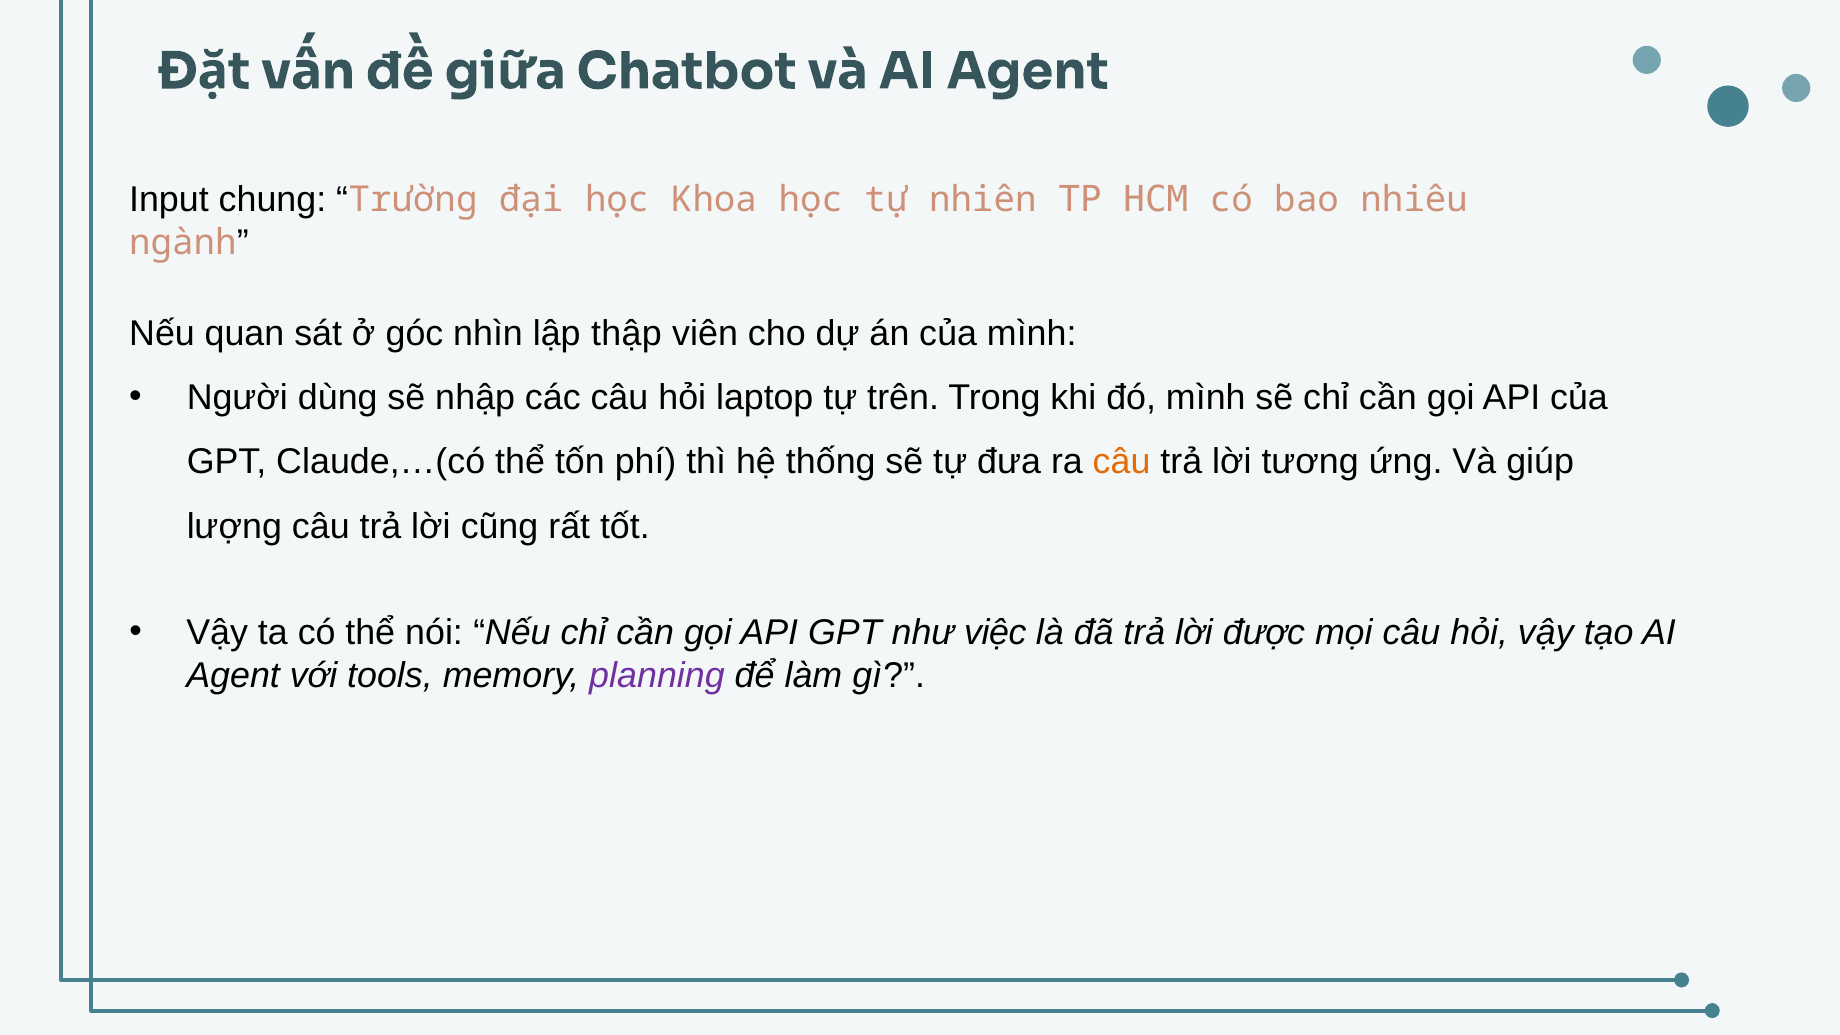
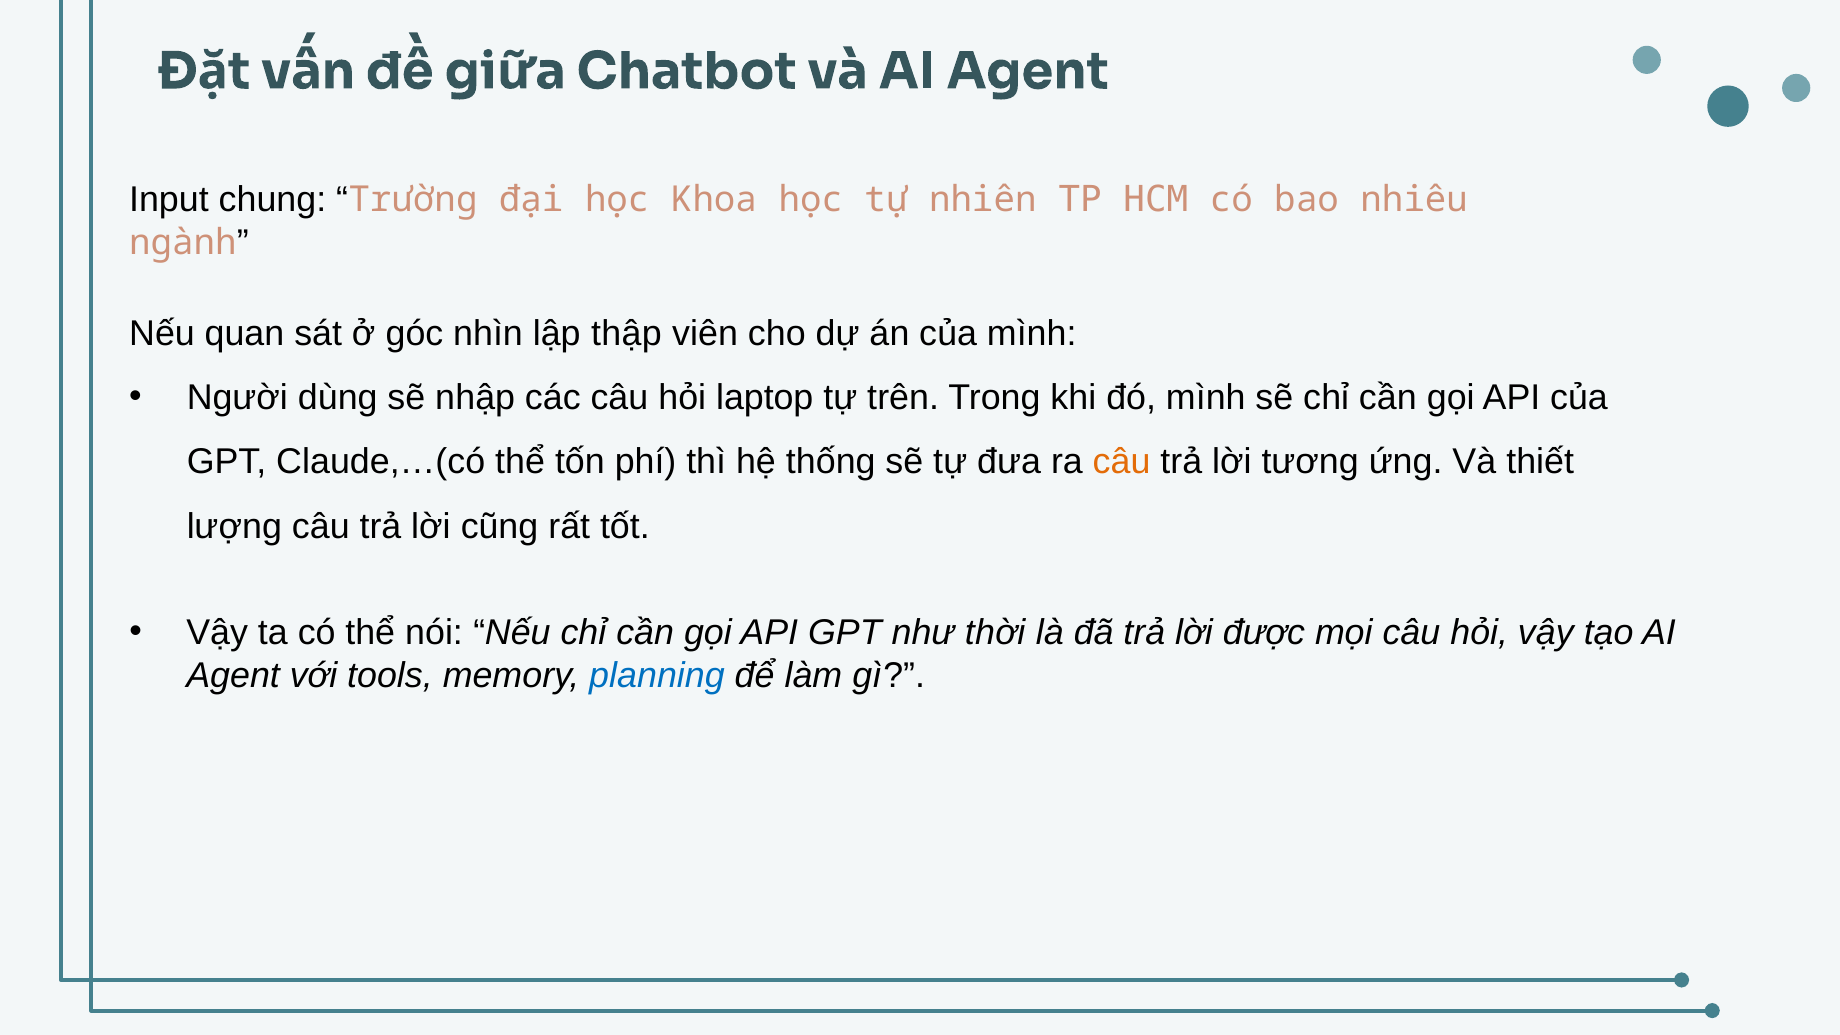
giúp: giúp -> thiết
việc: việc -> thời
planning colour: purple -> blue
